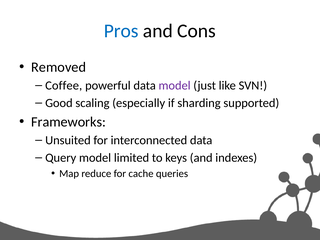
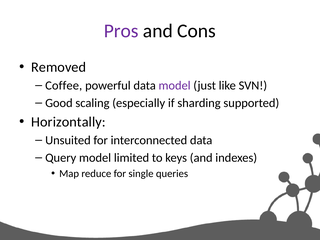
Pros colour: blue -> purple
Frameworks: Frameworks -> Horizontally
cache: cache -> single
